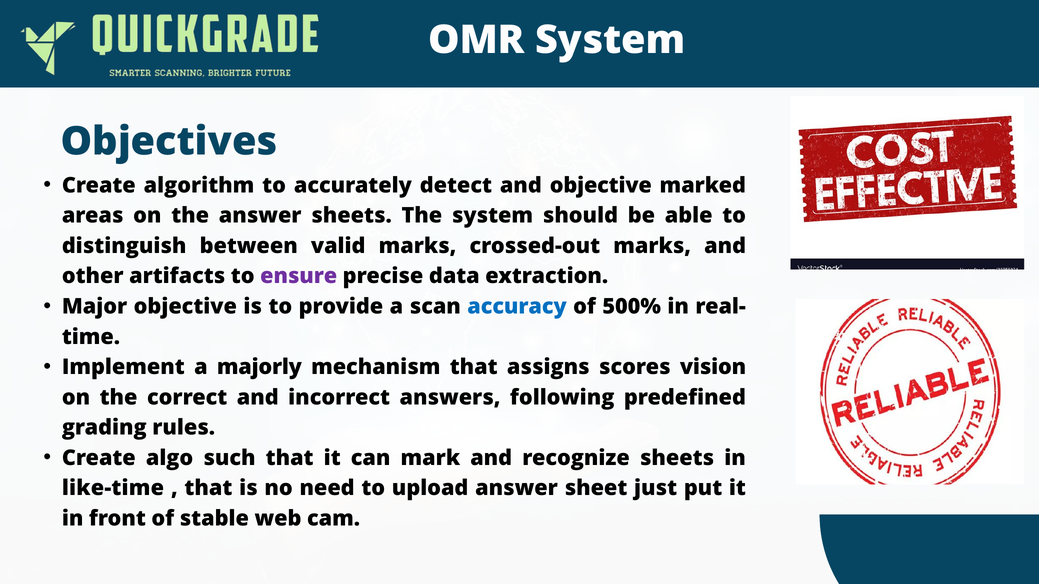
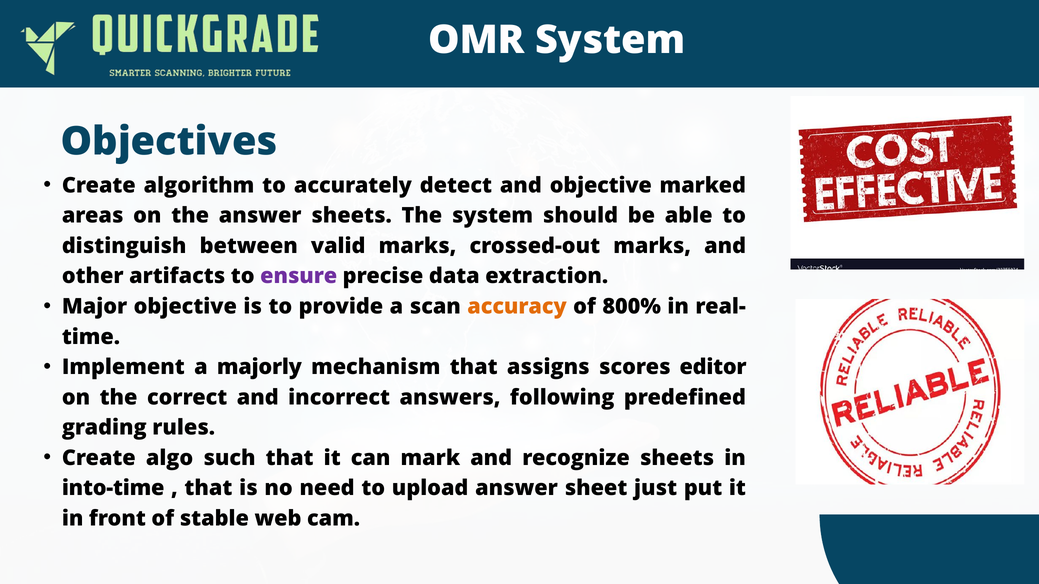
accuracy colour: blue -> orange
500%: 500% -> 800%
vision: vision -> editor
like-time: like-time -> into-time
